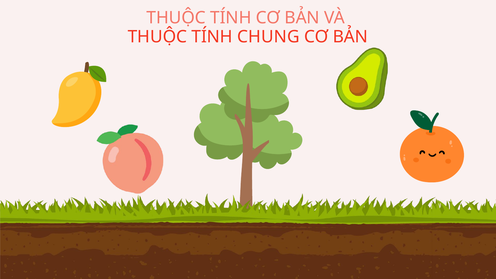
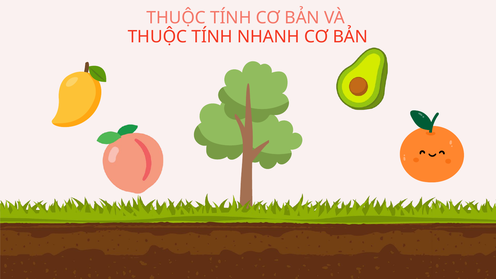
CHUNG: CHUNG -> NHANH
